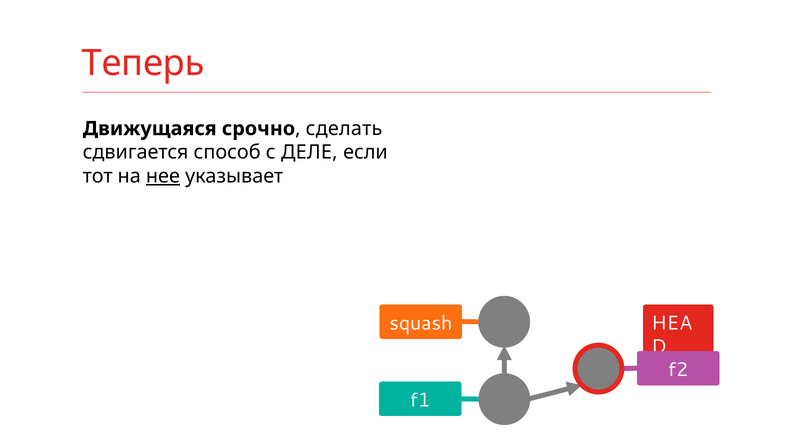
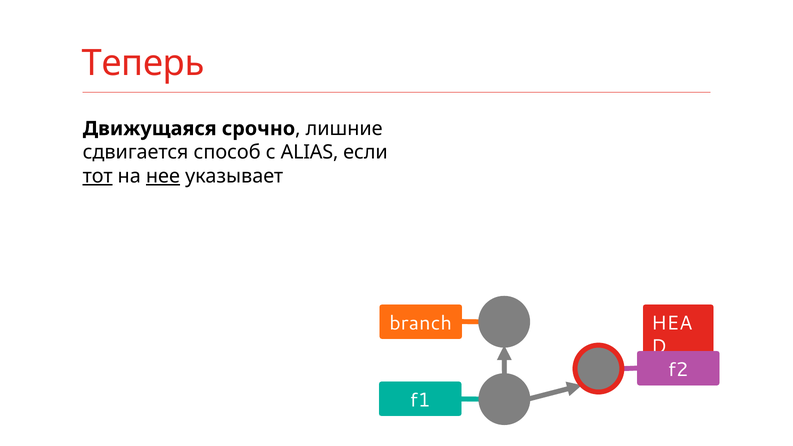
сделать: сделать -> лишние
ДЕЛЕ: ДЕЛЕ -> ALIAS
тот underline: none -> present
squash: squash -> branch
